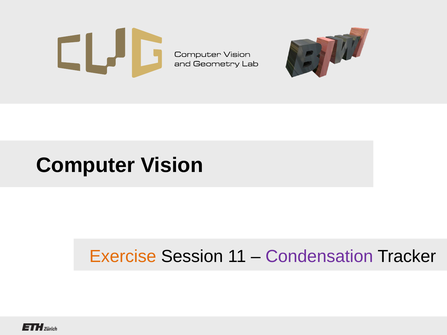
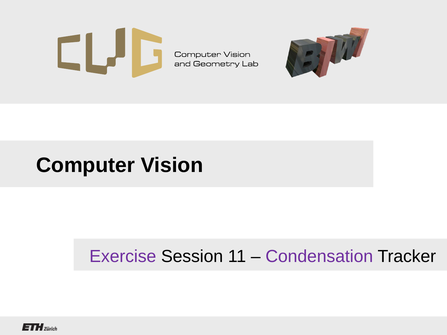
Exercise colour: orange -> purple
